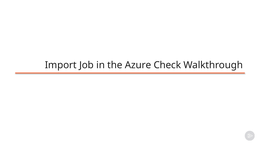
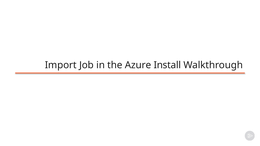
Check: Check -> Install
